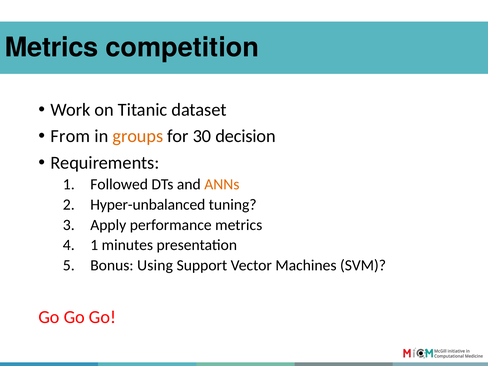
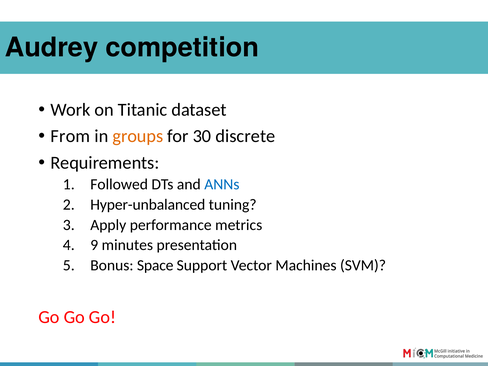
Metrics at (52, 48): Metrics -> Audrey
decision: decision -> discrete
ANNs colour: orange -> blue
4 1: 1 -> 9
Using: Using -> Space
